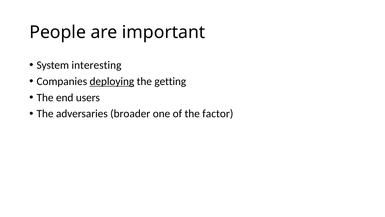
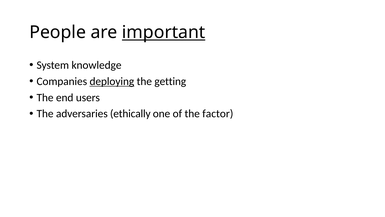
important underline: none -> present
interesting: interesting -> knowledge
broader: broader -> ethically
